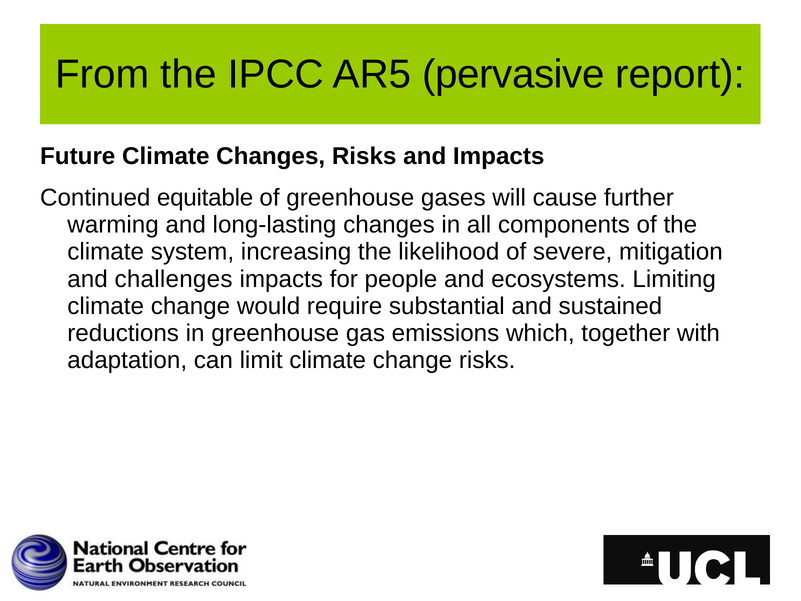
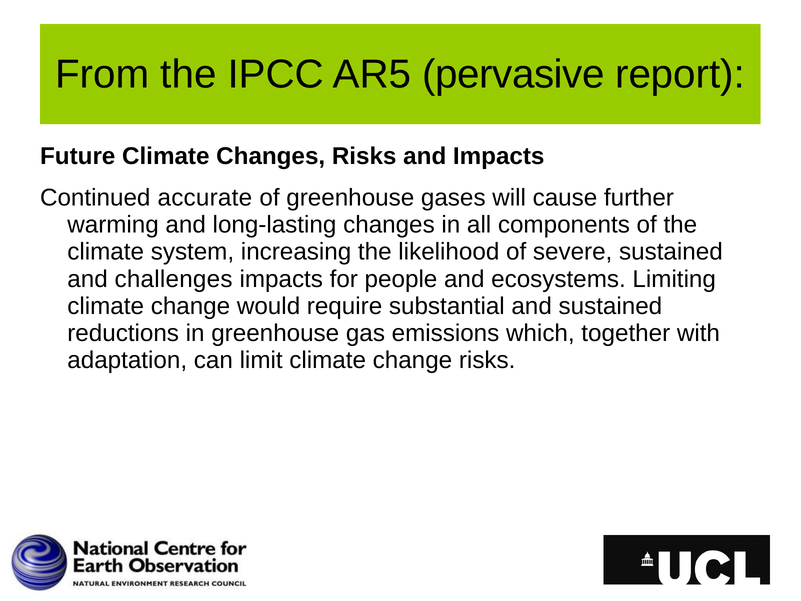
equitable: equitable -> accurate
severe mitigation: mitigation -> sustained
